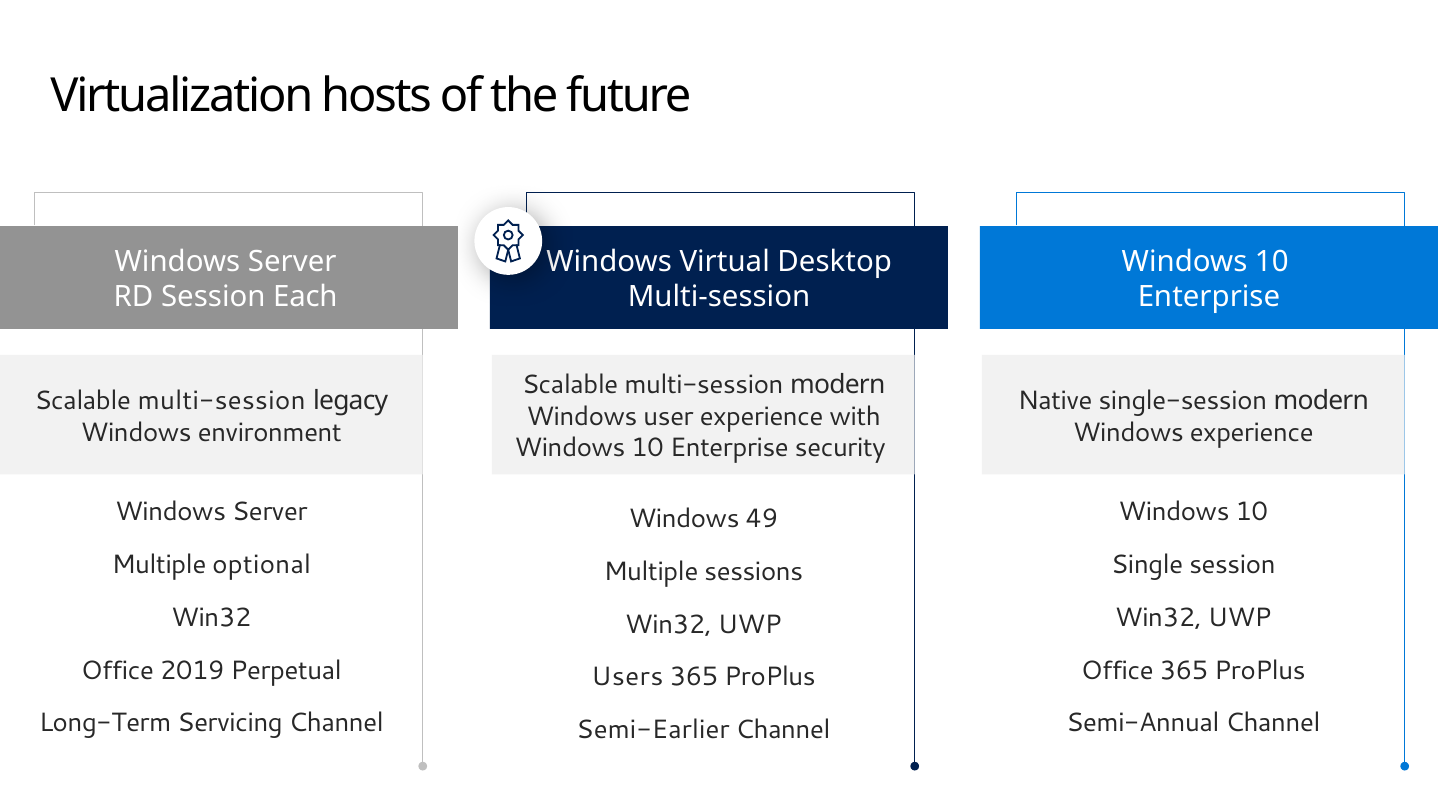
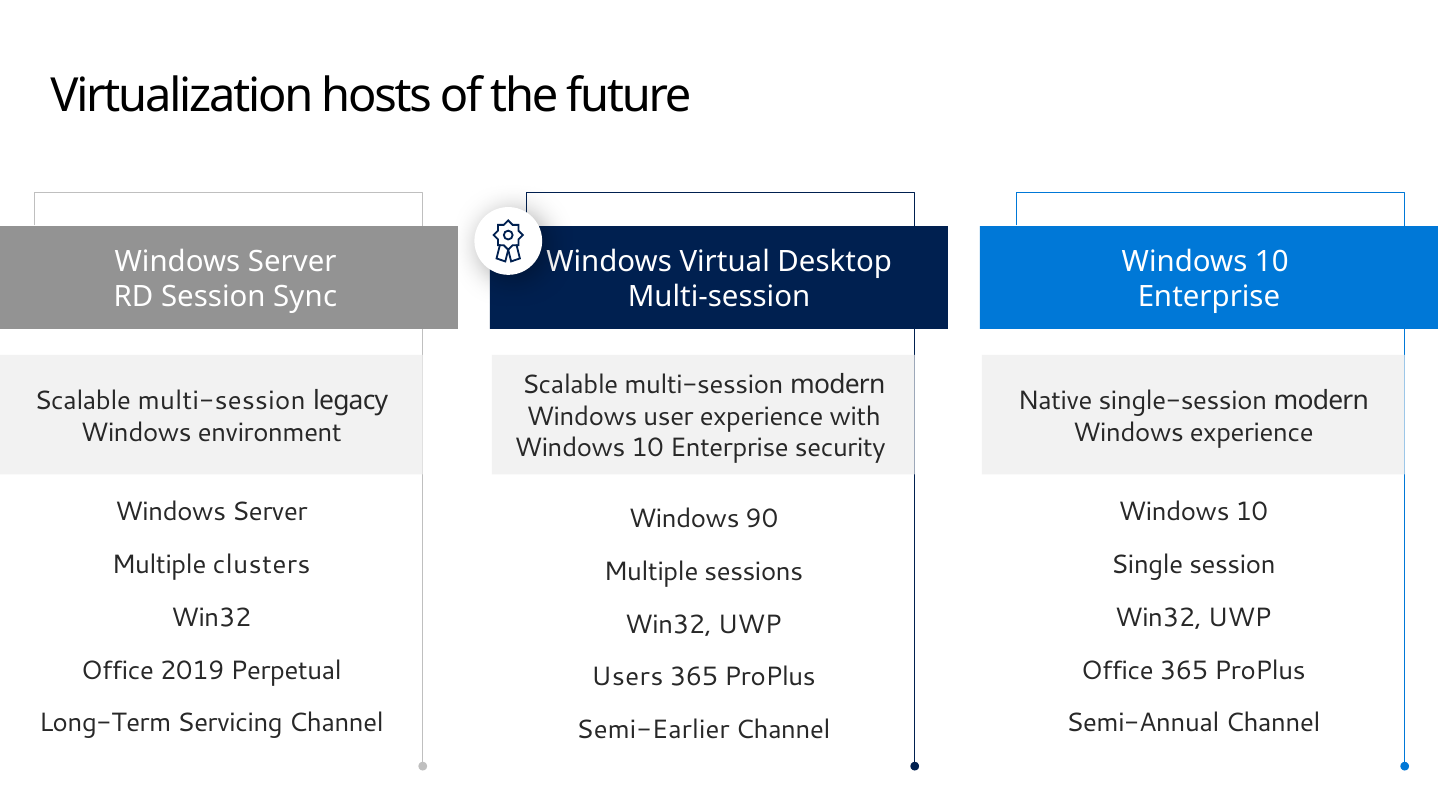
Each: Each -> Sync
49: 49 -> 90
optional: optional -> clusters
